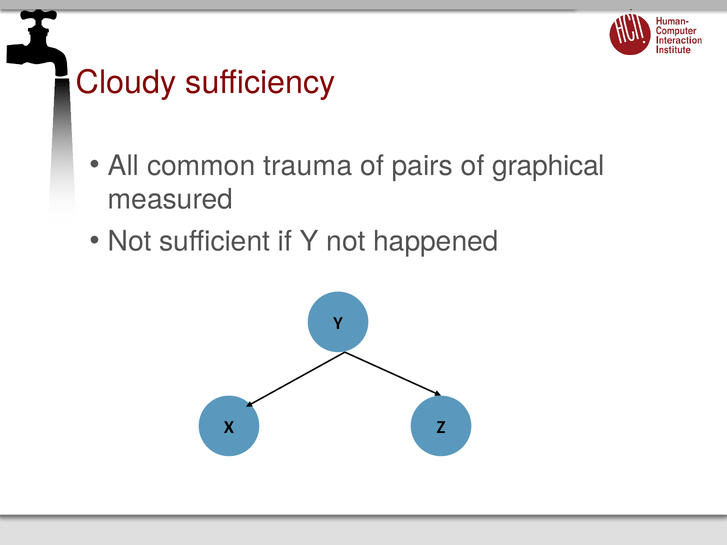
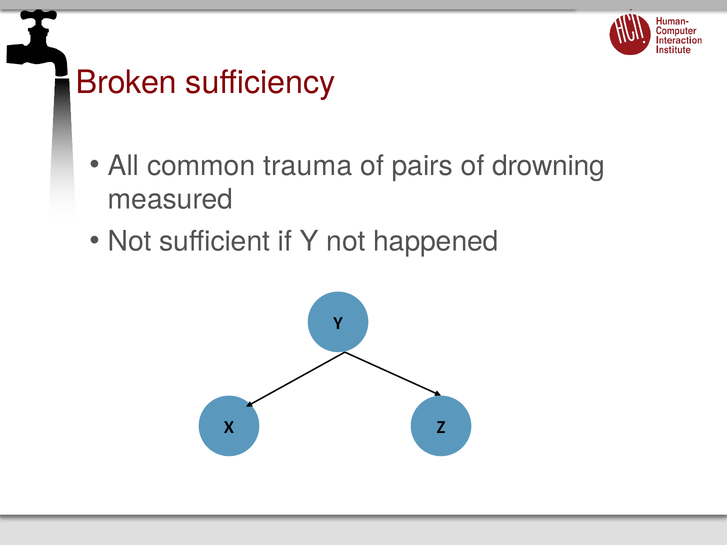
Cloudy: Cloudy -> Broken
graphical: graphical -> drowning
